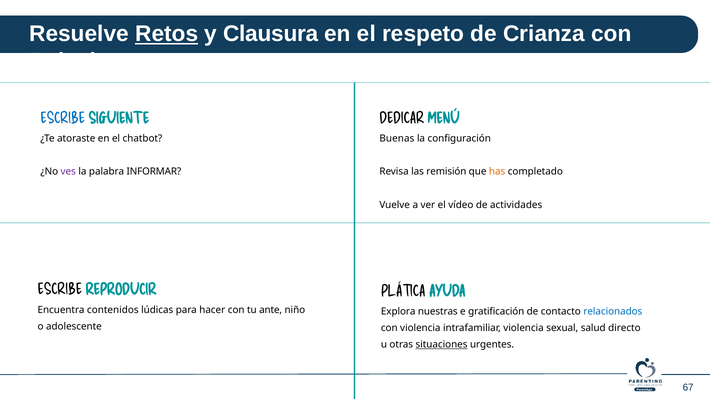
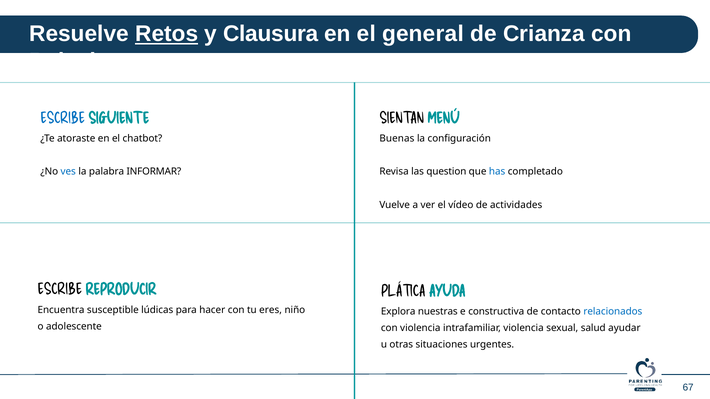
respeto: respeto -> general
DEDICAR: DEDICAR -> SIENTAN
ves colour: purple -> blue
remisión: remisión -> question
has colour: orange -> blue
contenidos: contenidos -> susceptible
ante: ante -> eres
gratificación: gratificación -> constructiva
directo: directo -> ayudar
situaciones underline: present -> none
